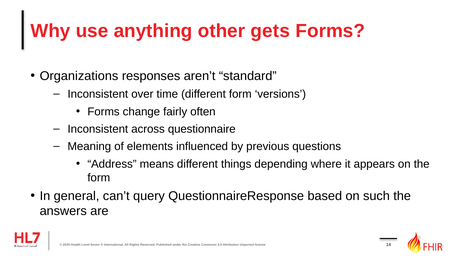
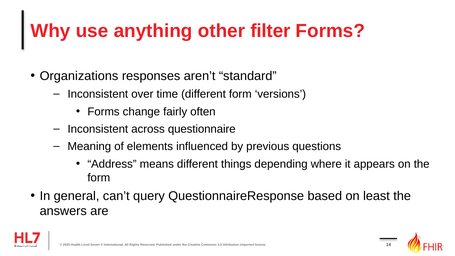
gets: gets -> filter
such: such -> least
